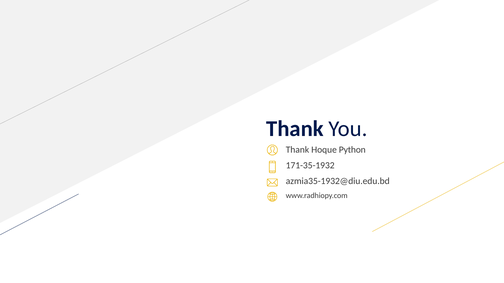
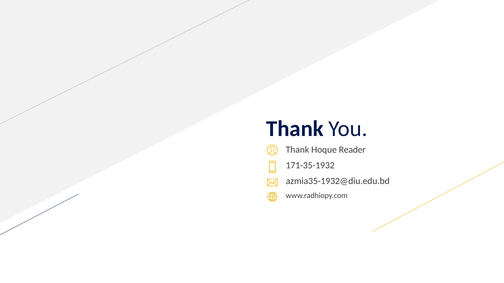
Python: Python -> Reader
